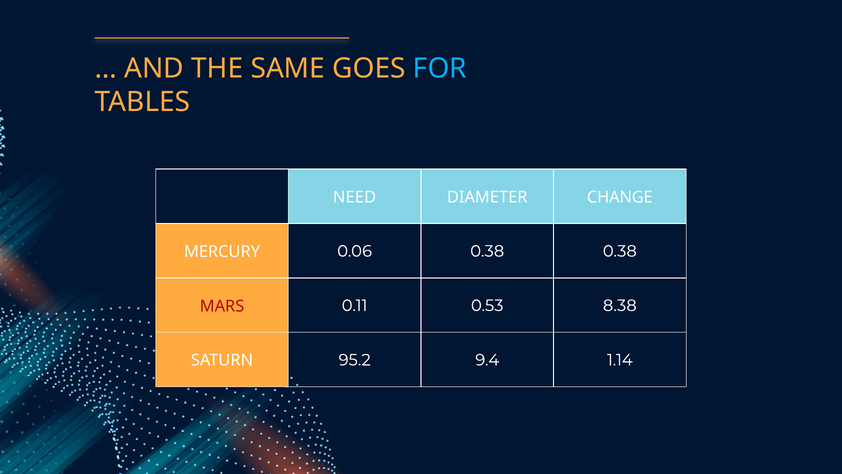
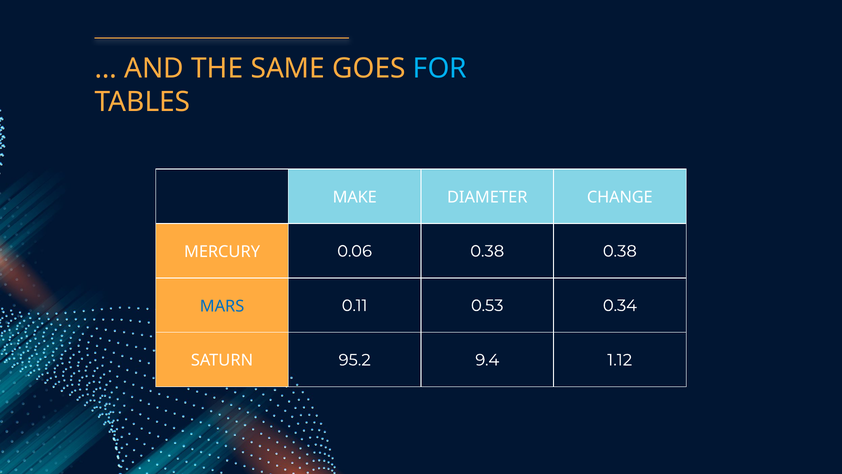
NEED: NEED -> MAKE
MARS colour: red -> blue
8.38: 8.38 -> 0.34
1.14: 1.14 -> 1.12
